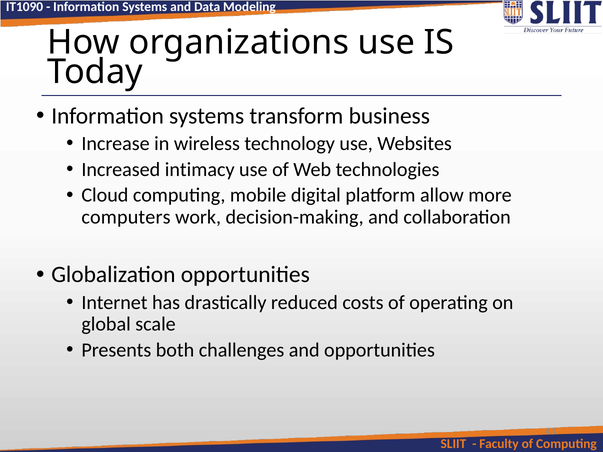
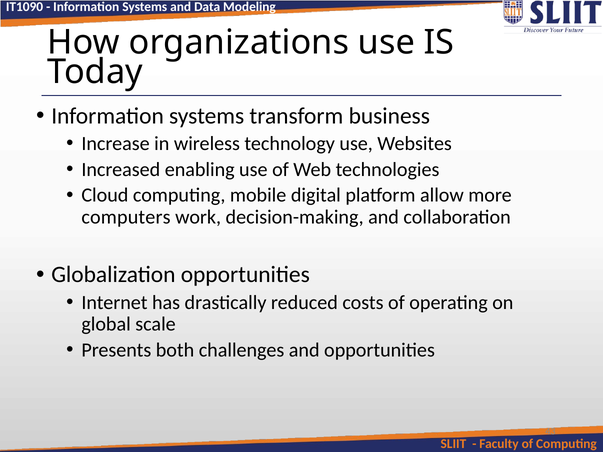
intimacy: intimacy -> enabling
